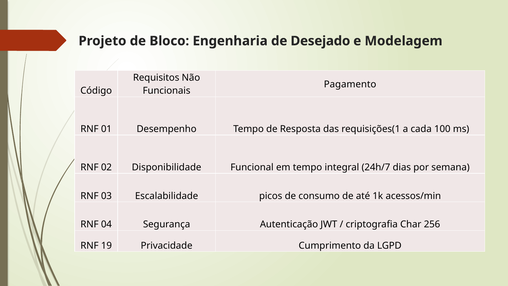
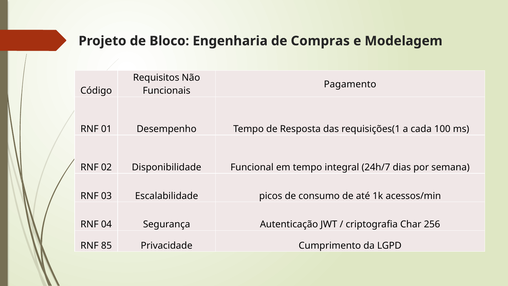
Desejado: Desejado -> Compras
19: 19 -> 85
